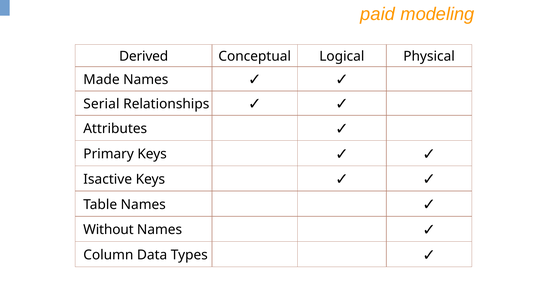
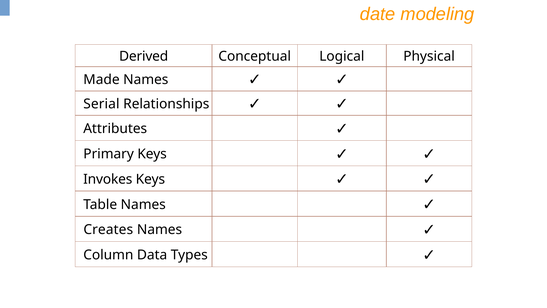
paid: paid -> date
Isactive: Isactive -> Invokes
Without: Without -> Creates
